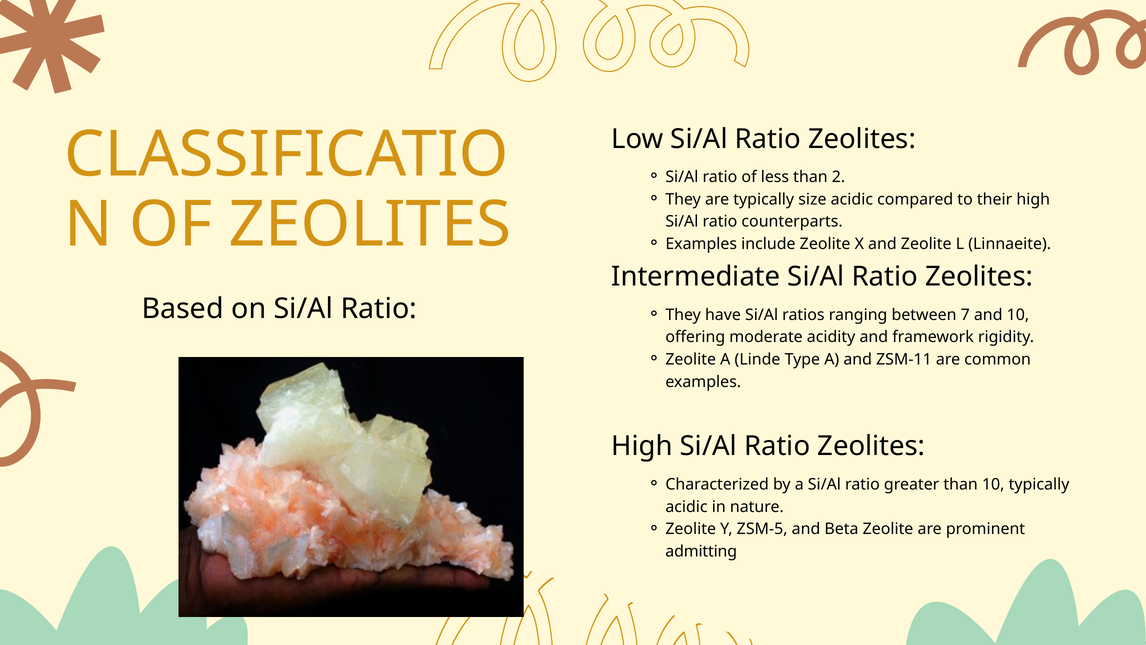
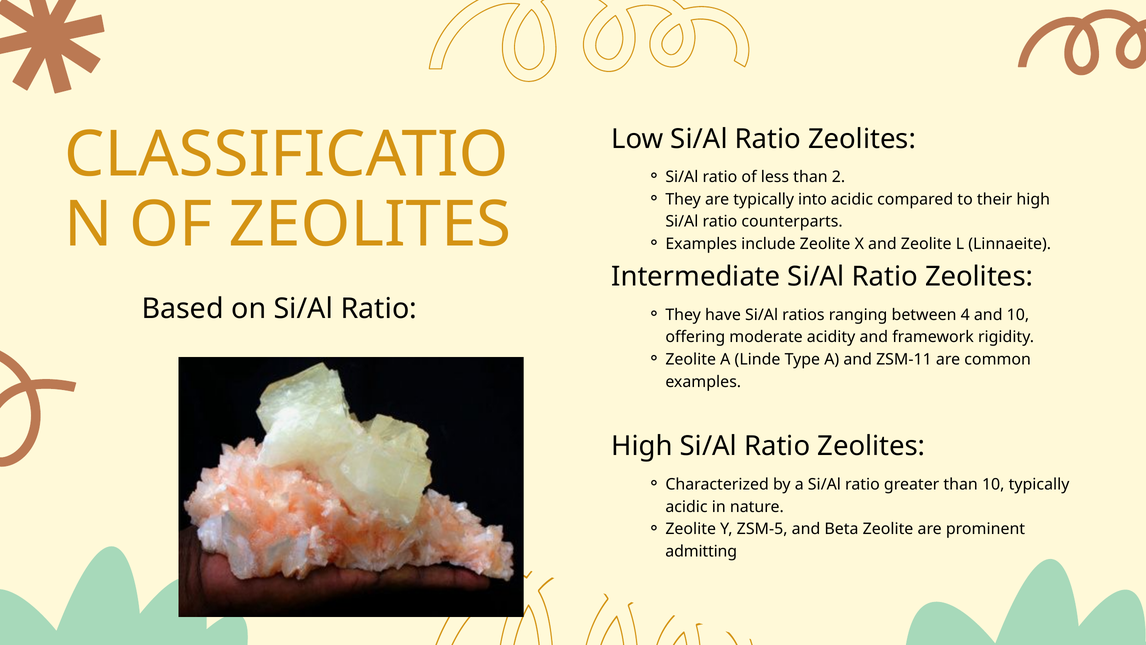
size: size -> into
7: 7 -> 4
